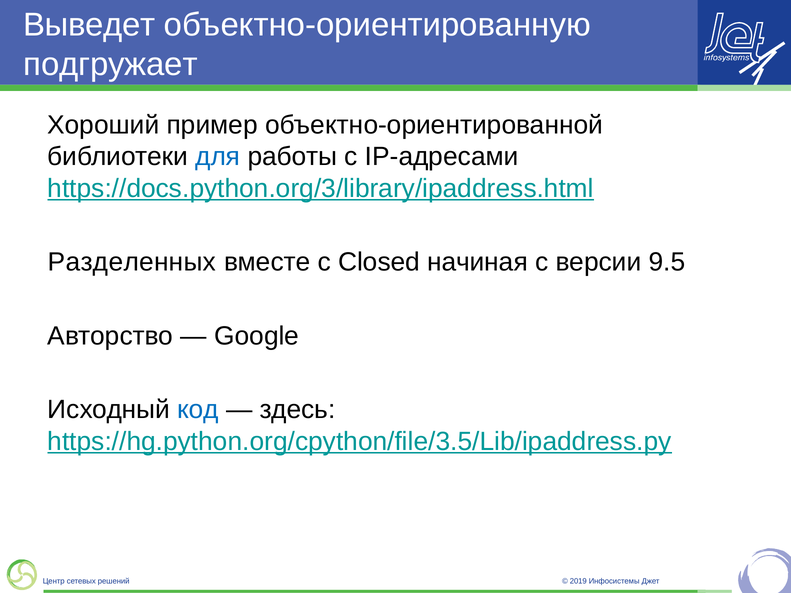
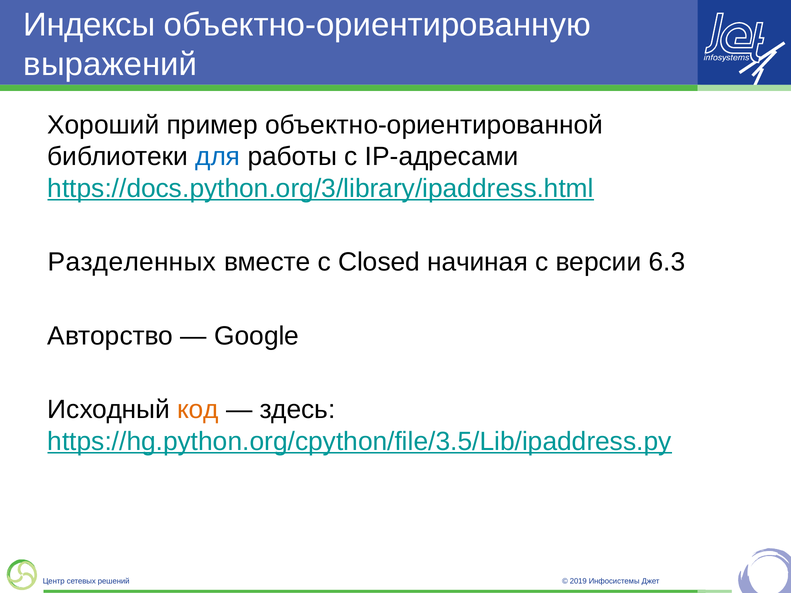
Выведет: Выведет -> Индексы
подгружает: подгружает -> выражений
9.5: 9.5 -> 6.3
код colour: blue -> orange
